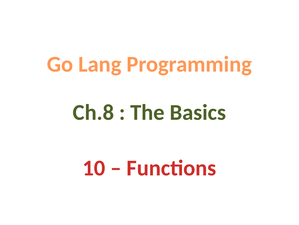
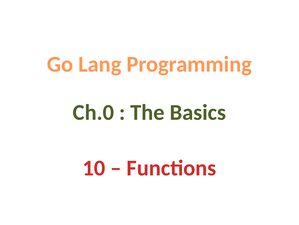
Ch.8: Ch.8 -> Ch.0
